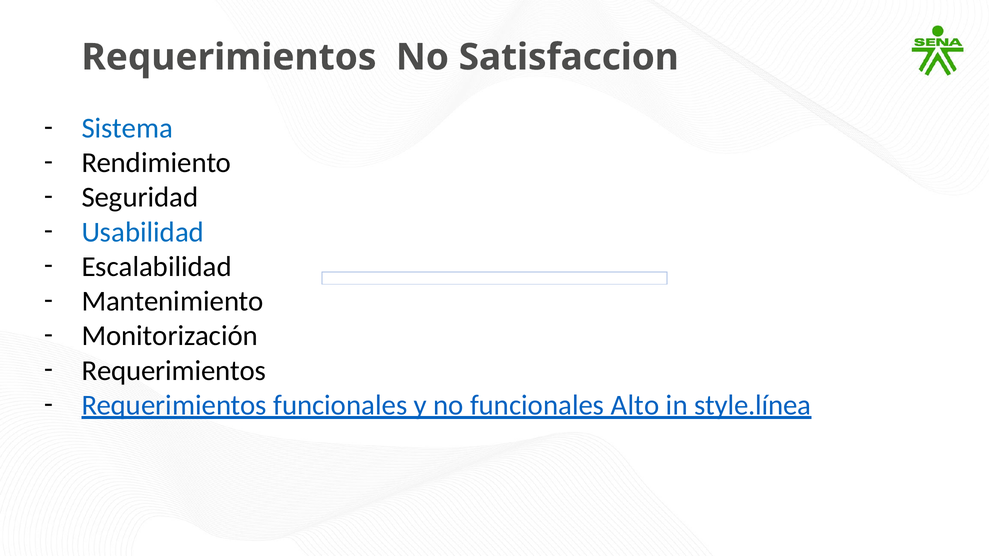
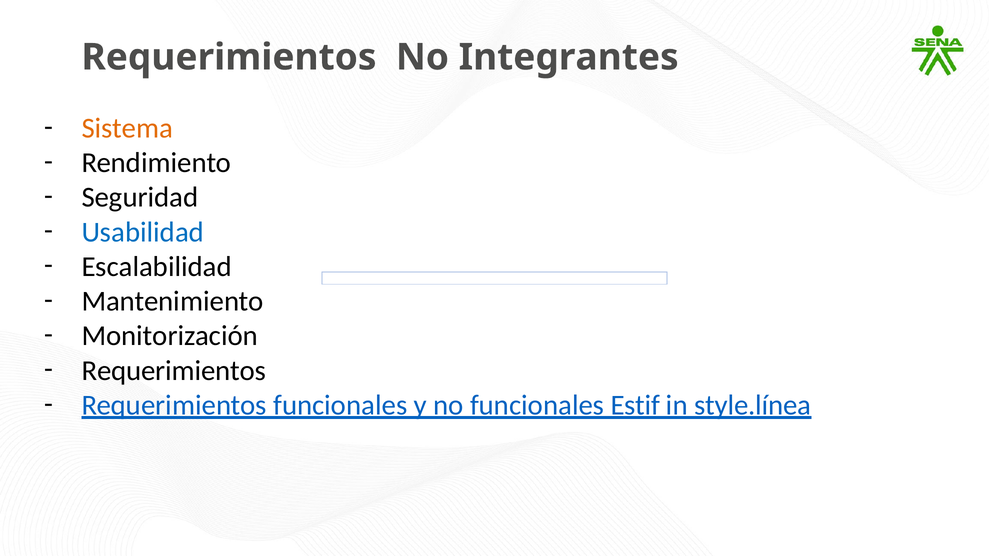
Satisfaccion: Satisfaccion -> Integrantes
Sistema colour: blue -> orange
Alto: Alto -> Estif
